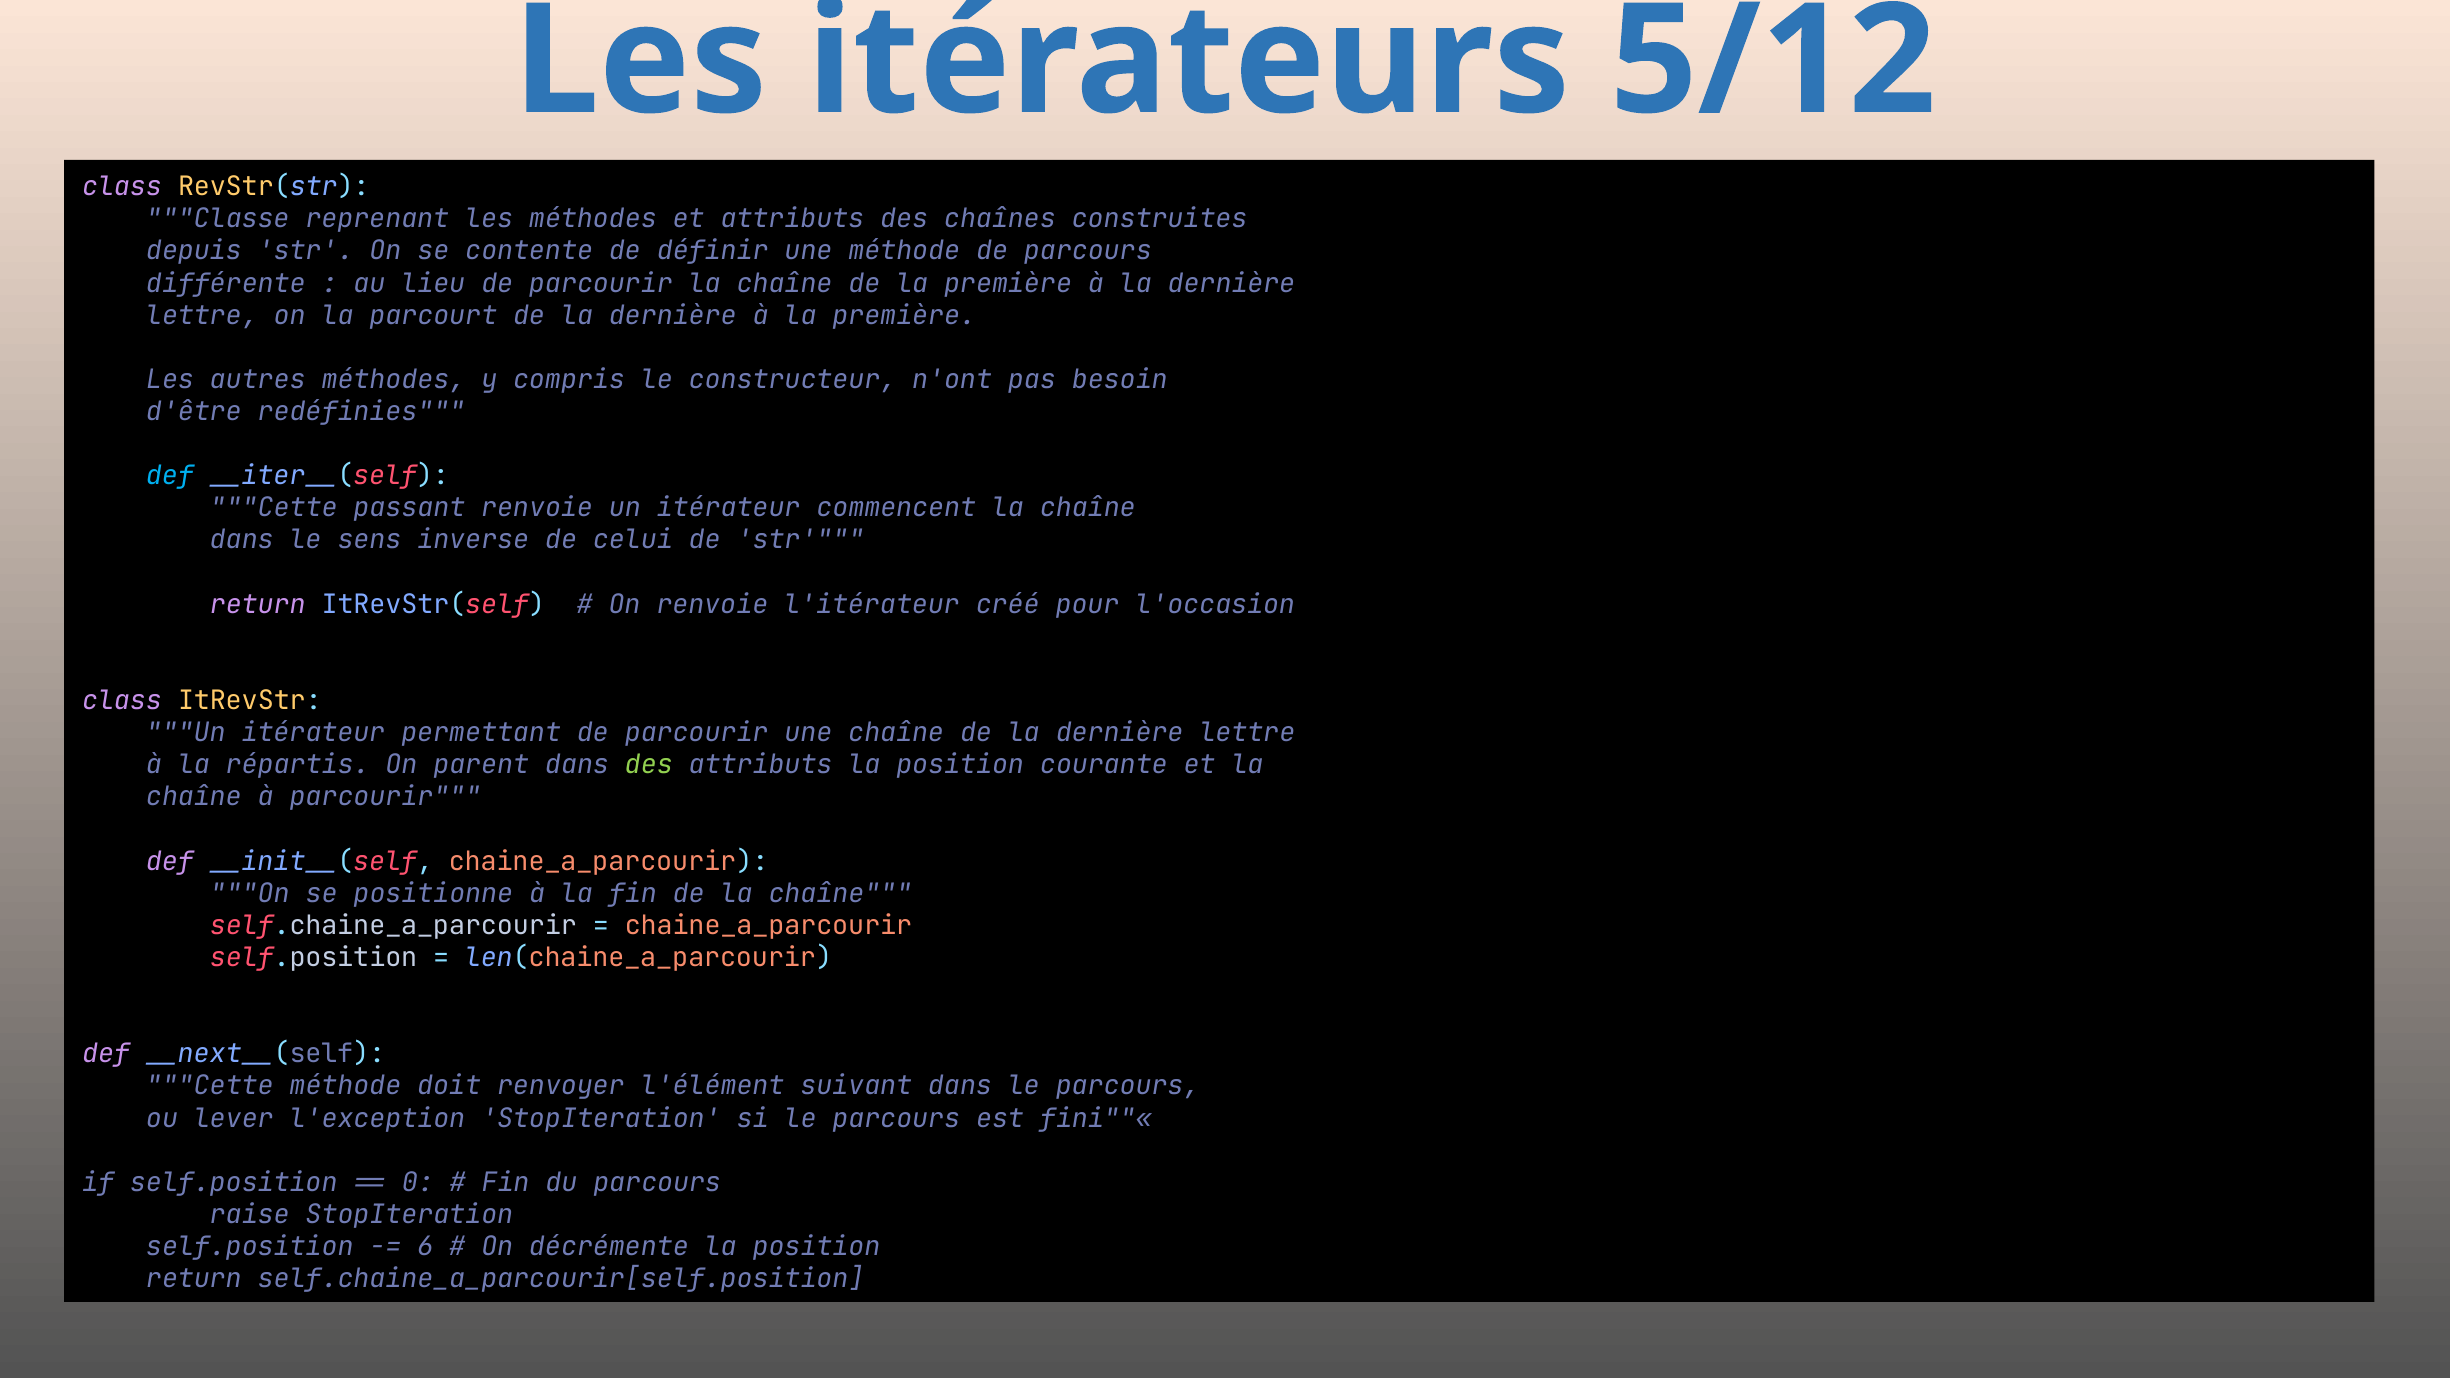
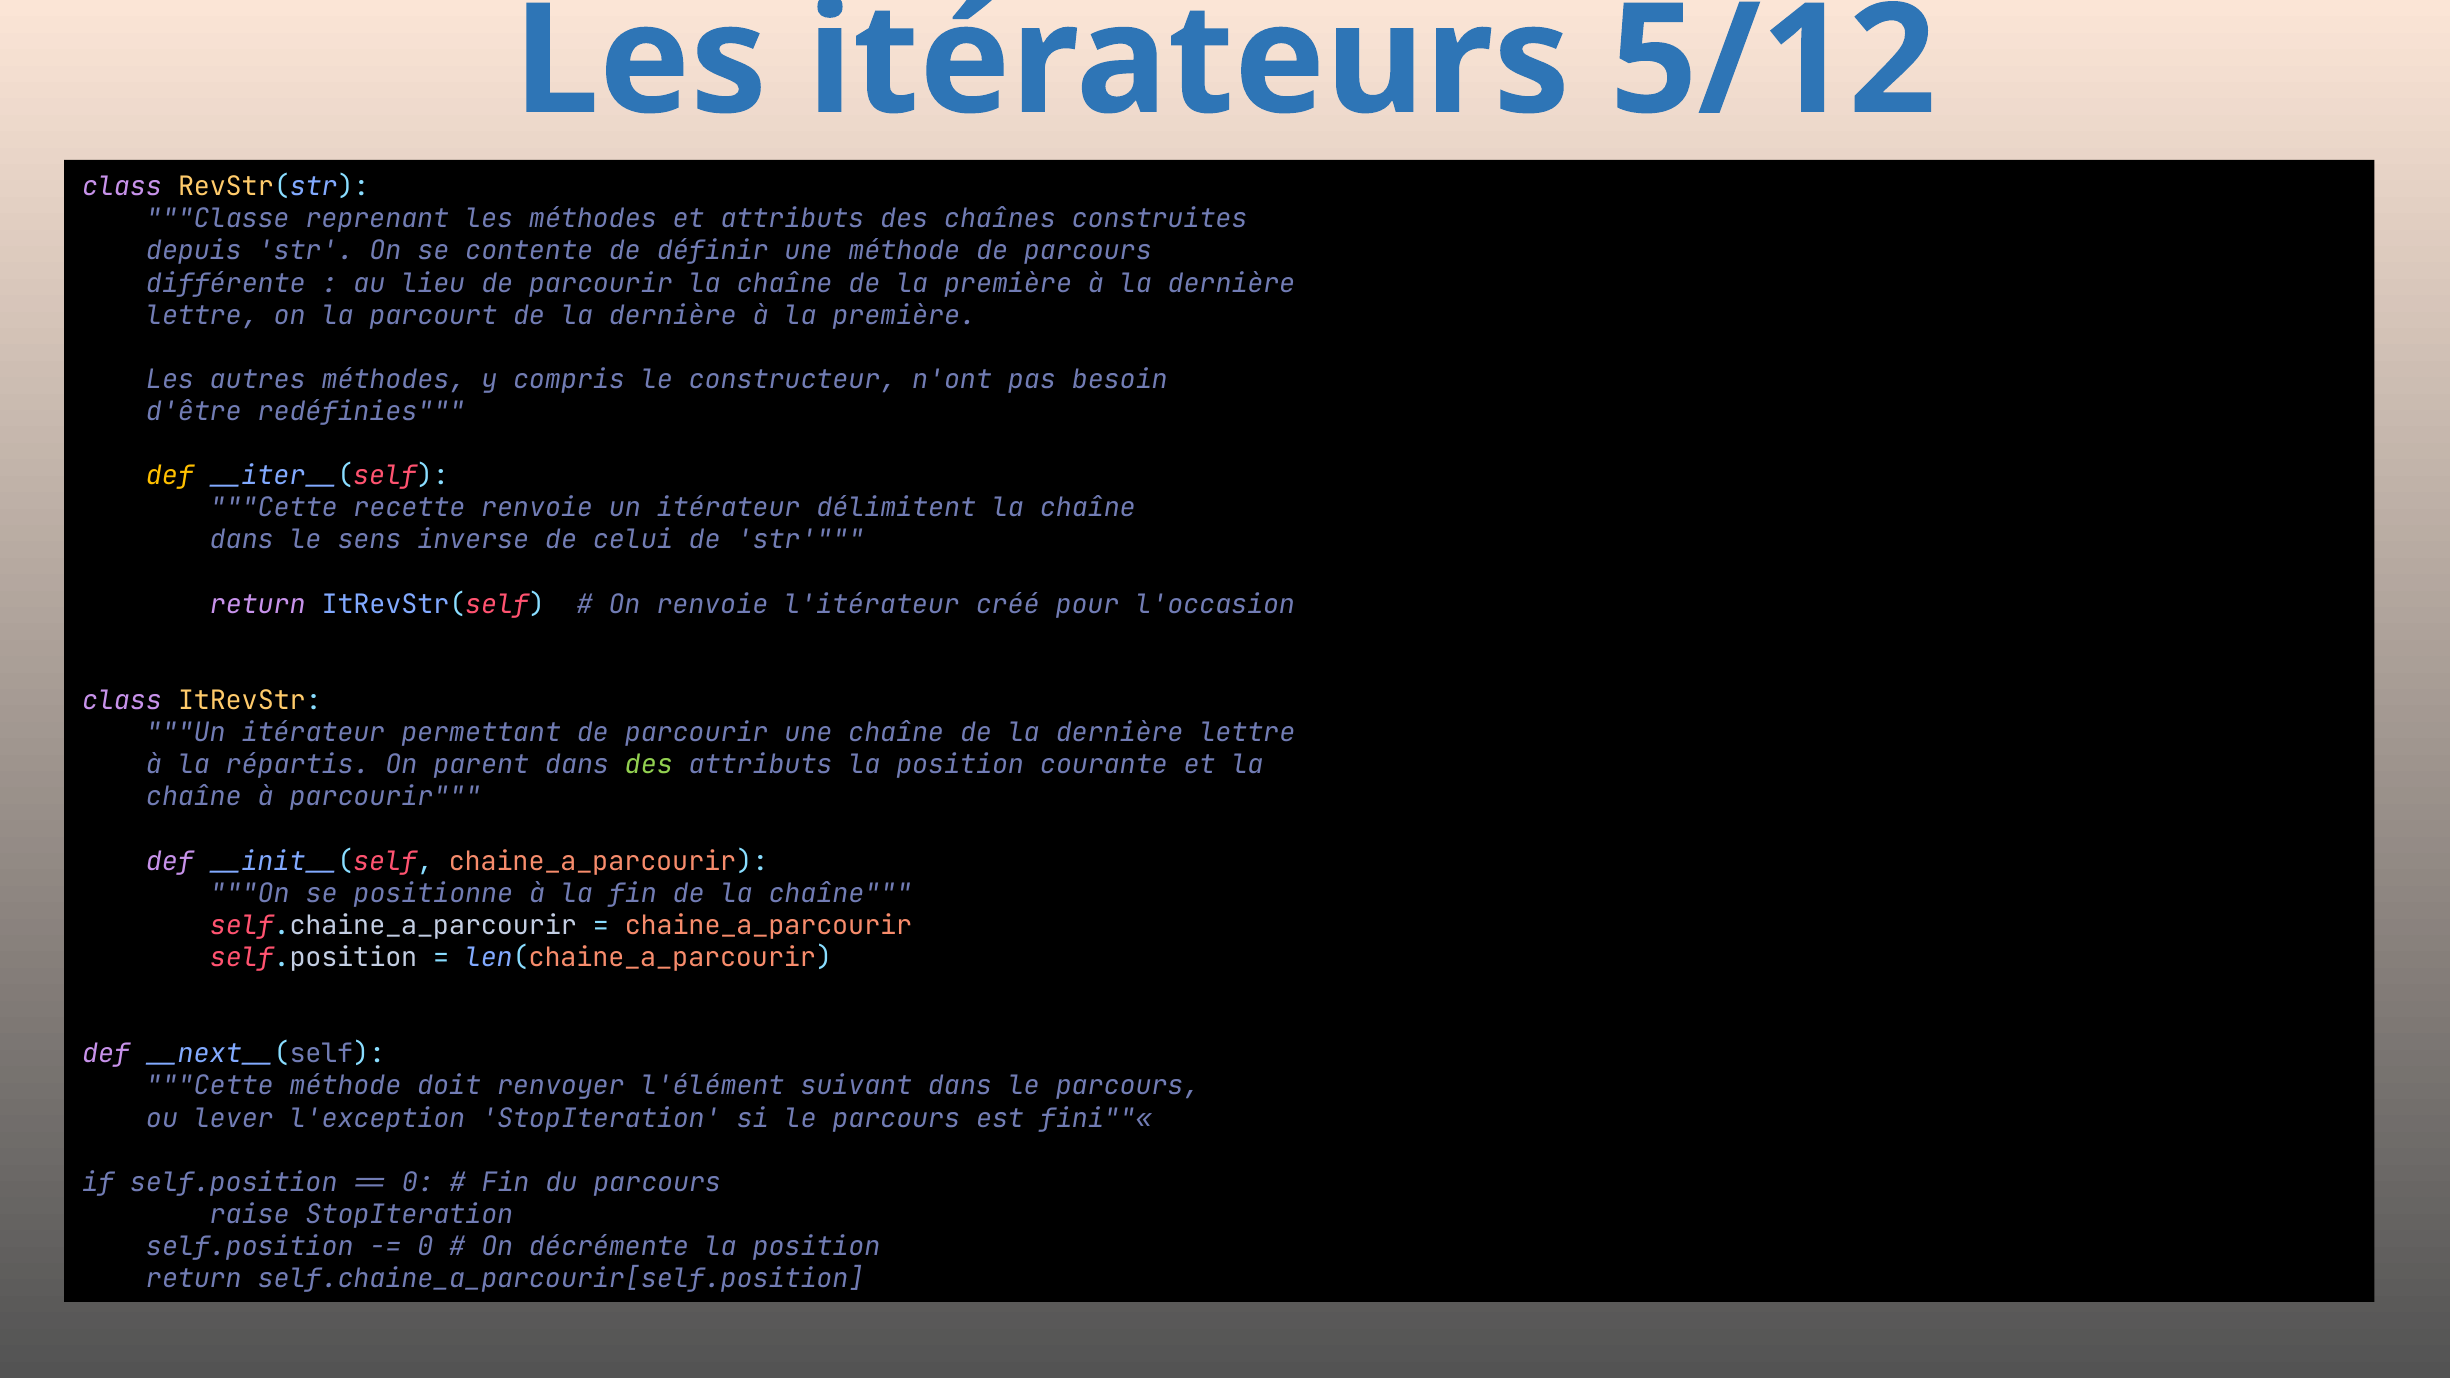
def at (170, 476) colour: light blue -> yellow
passant: passant -> recette
commencent: commencent -> délimitent
6 at (425, 1247): 6 -> 0
